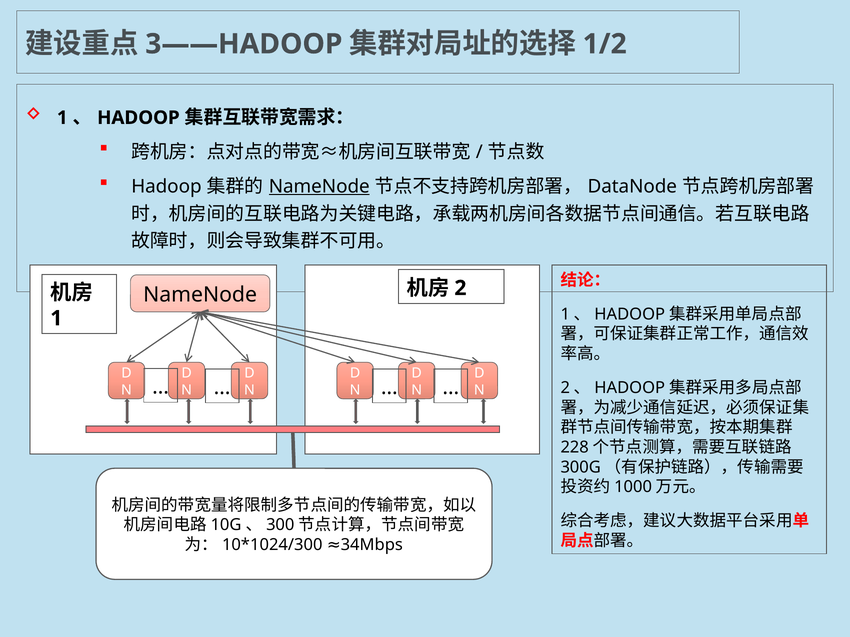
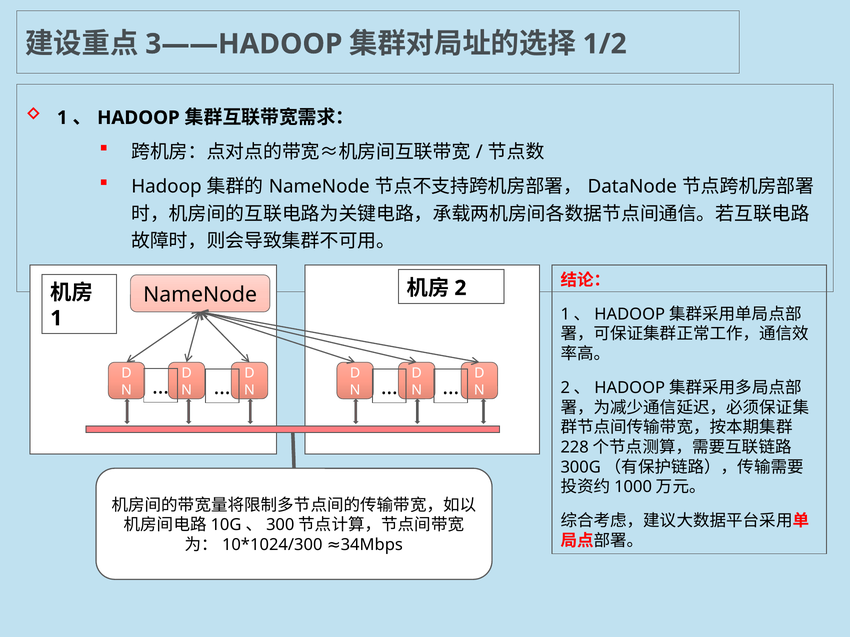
NameNode at (319, 187) underline: present -> none
